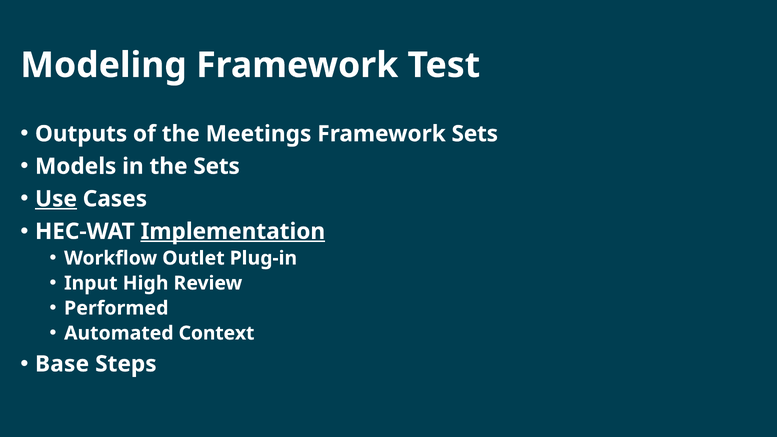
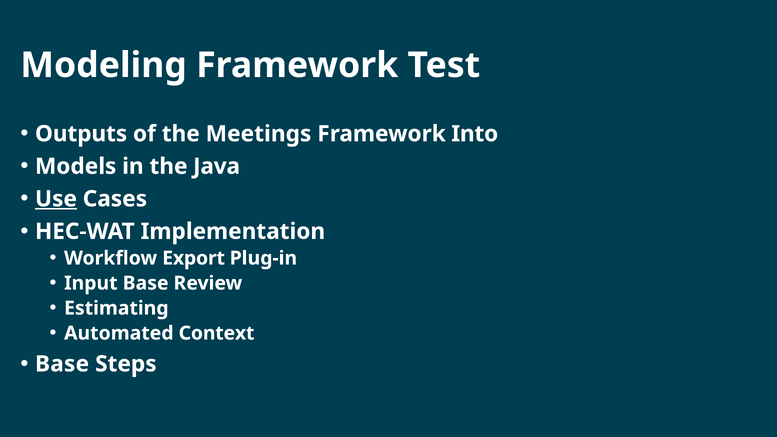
Framework Sets: Sets -> Into
the Sets: Sets -> Java
Implementation underline: present -> none
Outlet: Outlet -> Export
Input High: High -> Base
Performed: Performed -> Estimating
